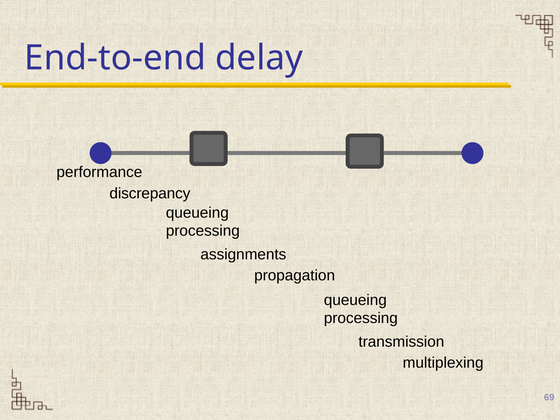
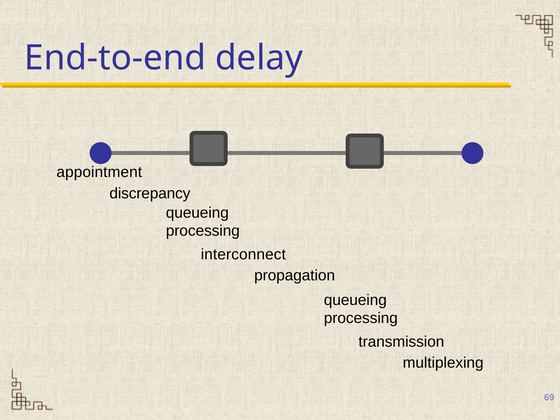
performance: performance -> appointment
assignments: assignments -> interconnect
